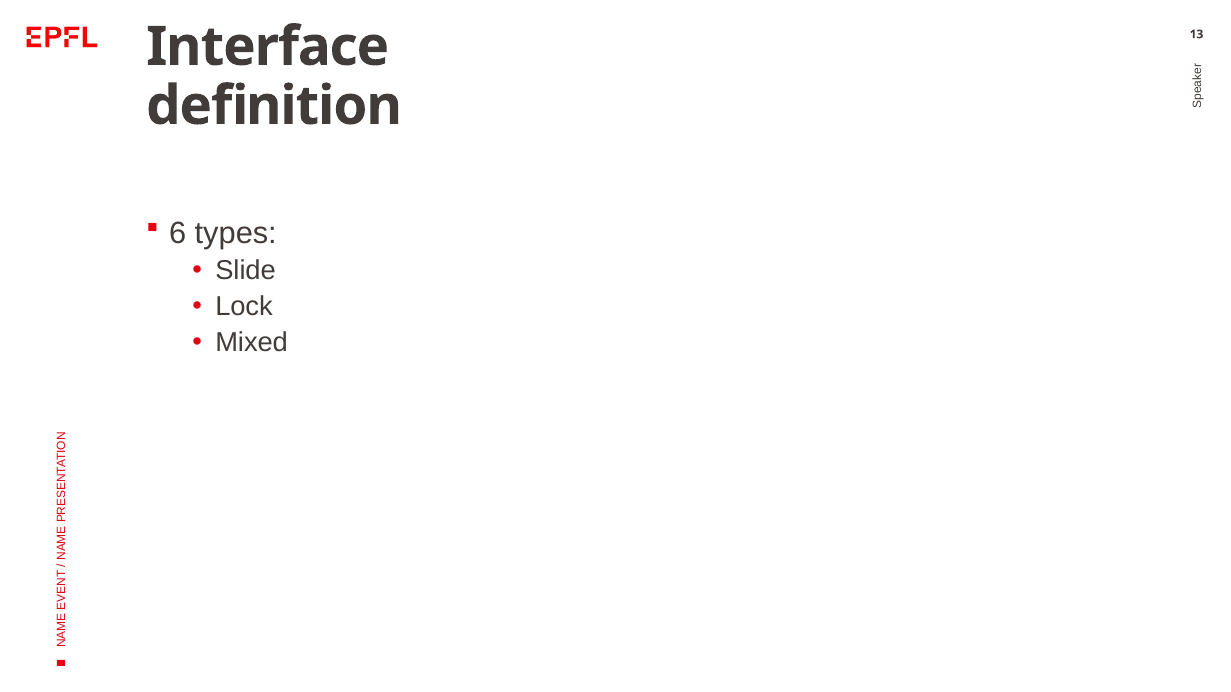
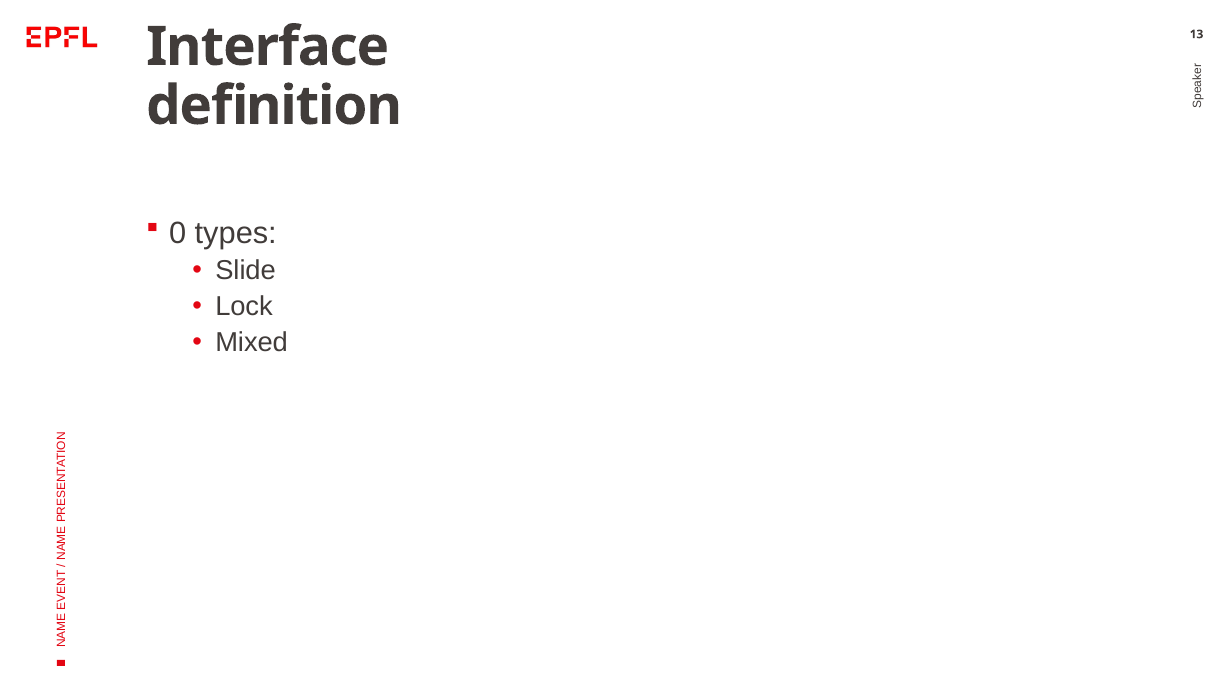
6: 6 -> 0
